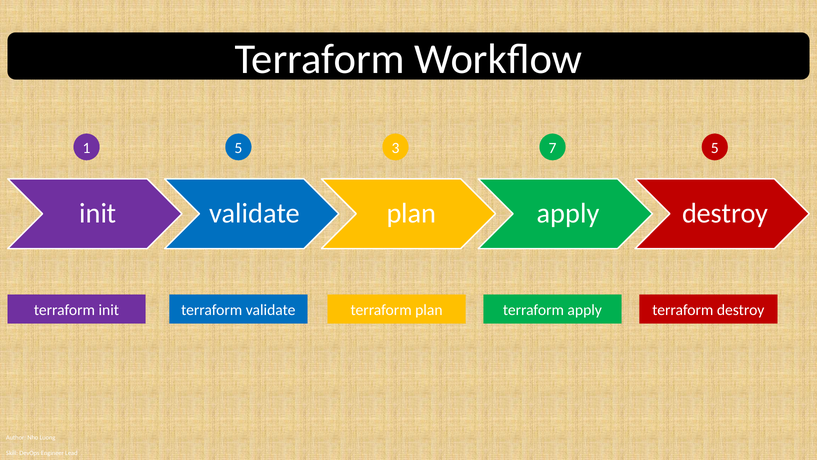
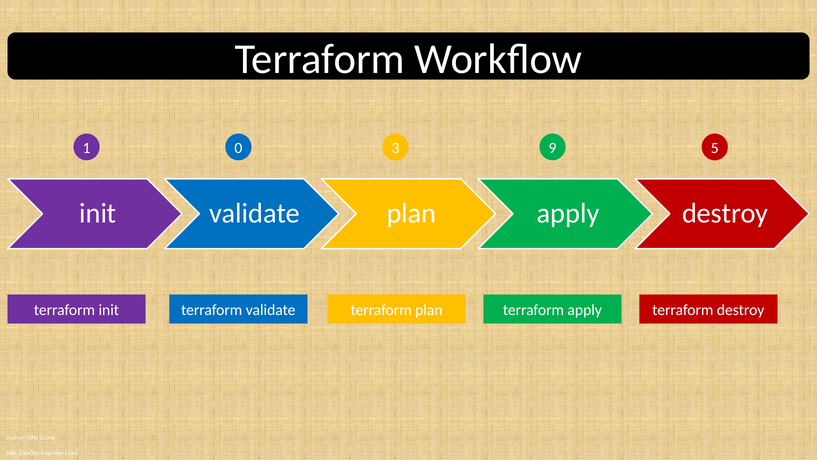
1 5: 5 -> 0
7: 7 -> 9
